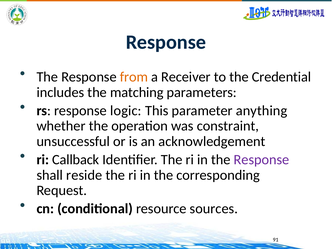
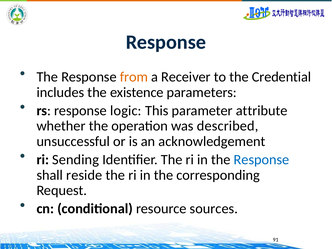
matching: matching -> existence
anything: anything -> attribute
constraint: constraint -> described
Callback: Callback -> Sending
Response at (261, 160) colour: purple -> blue
